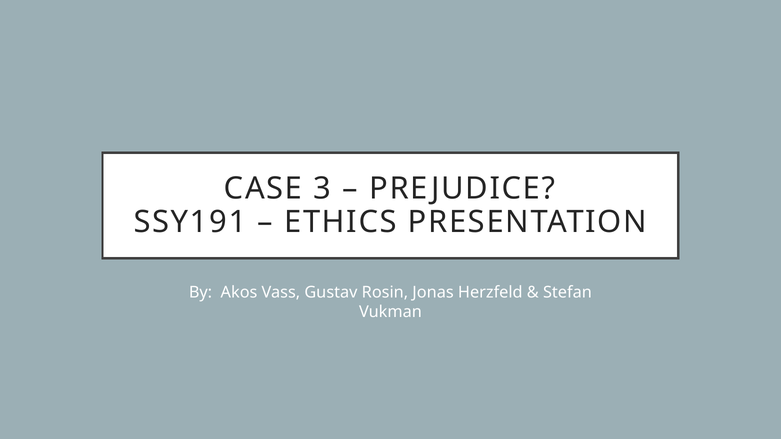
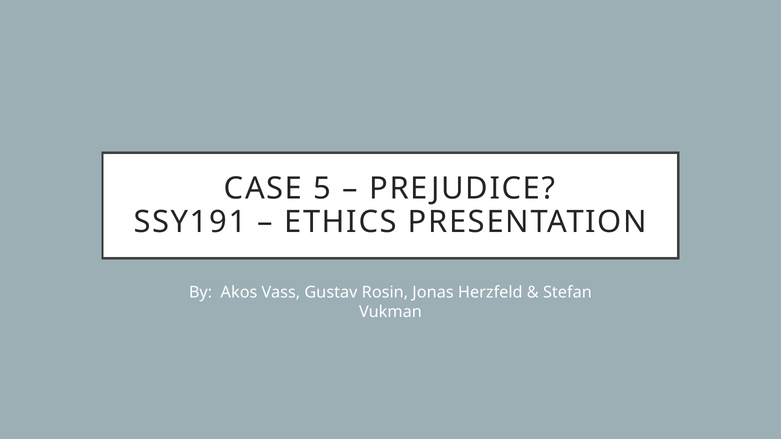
3: 3 -> 5
